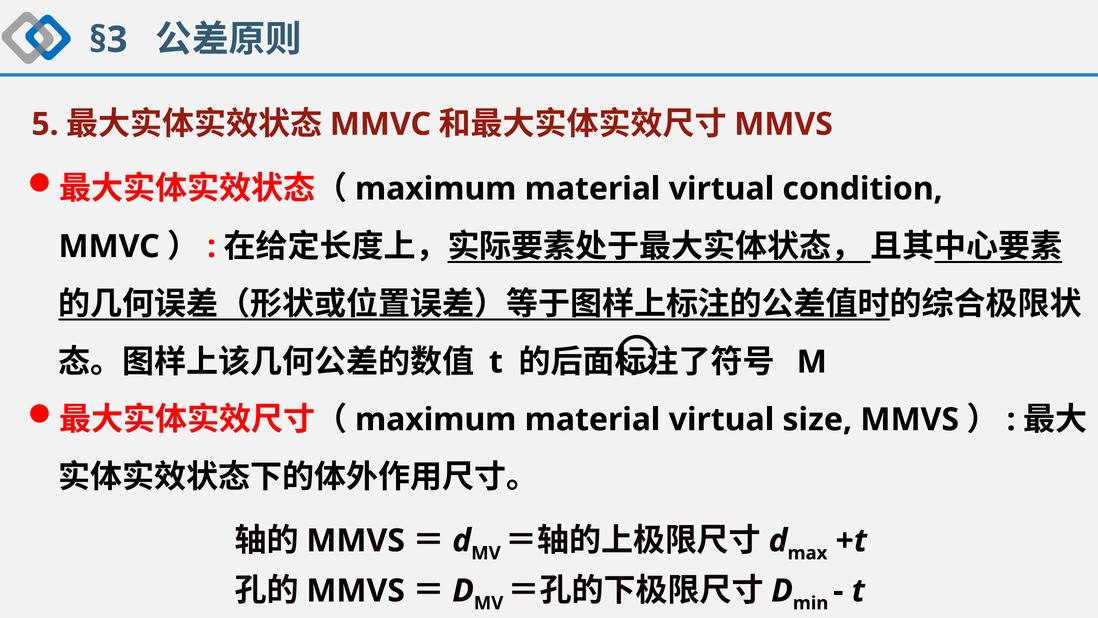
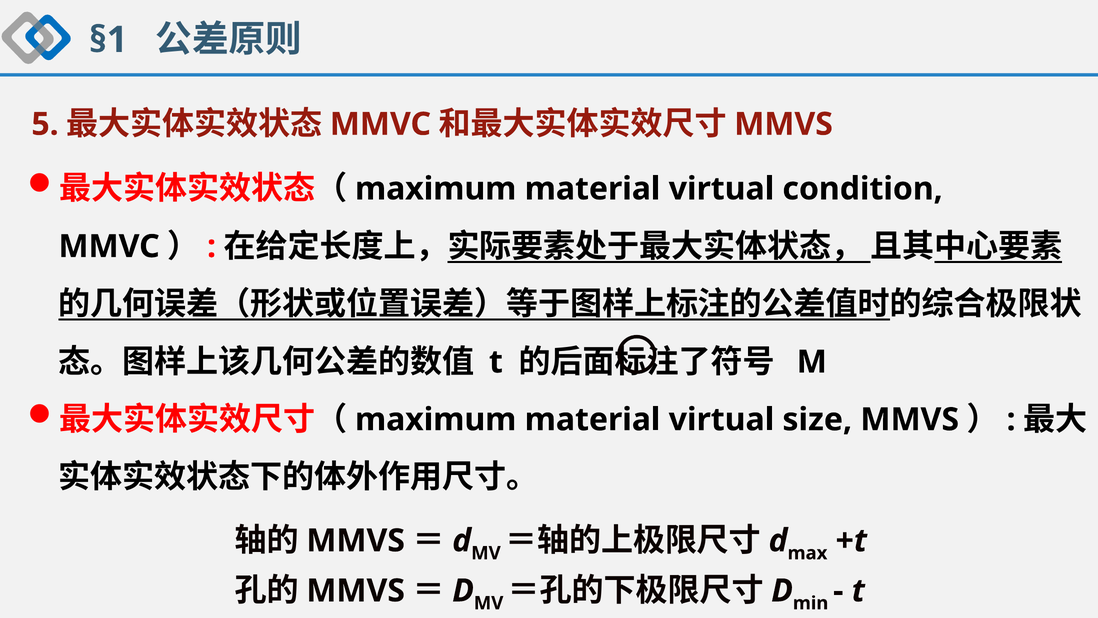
§3: §3 -> §1
